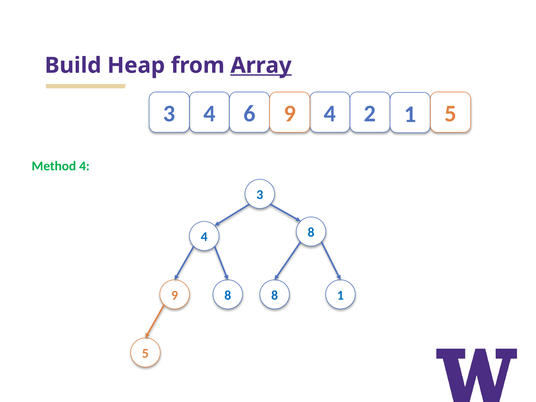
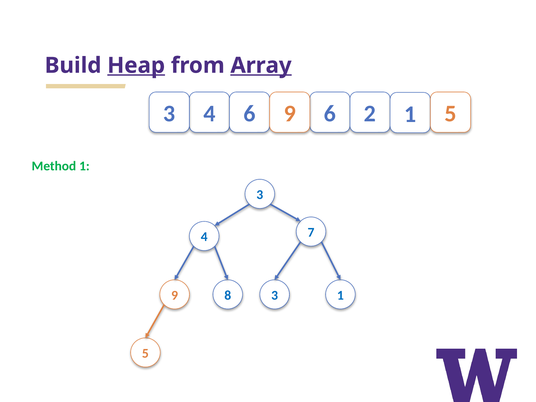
Heap underline: none -> present
6 4: 4 -> 6
Method 4: 4 -> 1
4 8: 8 -> 7
8 8: 8 -> 3
